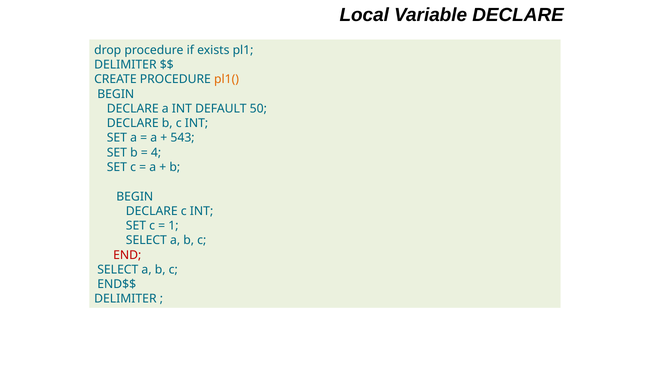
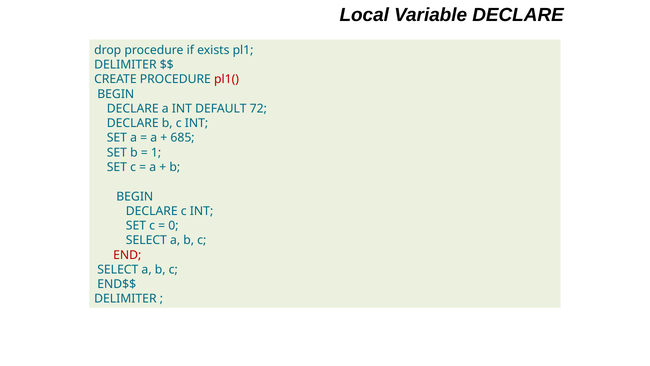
pl1( colour: orange -> red
50: 50 -> 72
543: 543 -> 685
4: 4 -> 1
1: 1 -> 0
